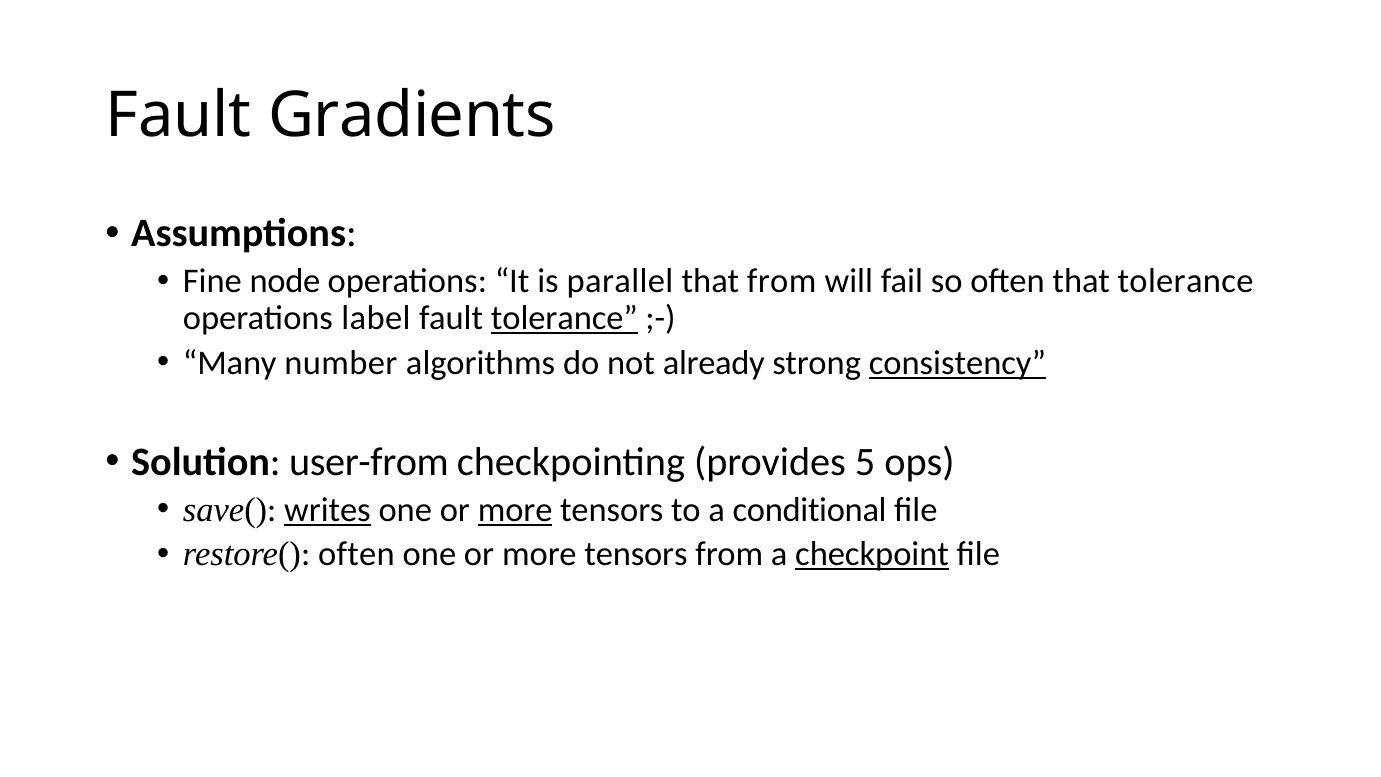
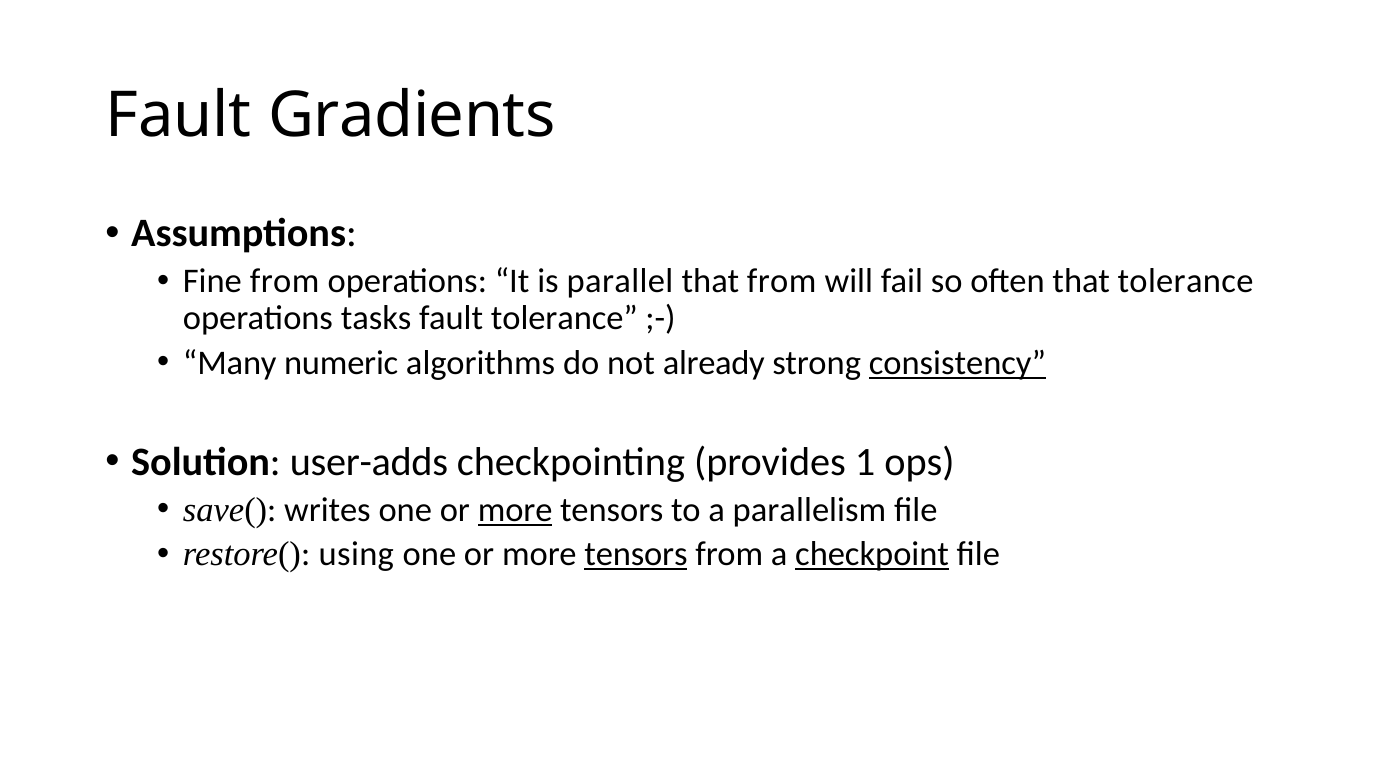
Fine node: node -> from
label: label -> tasks
tolerance at (564, 318) underline: present -> none
number: number -> numeric
user-from: user-from -> user-adds
5: 5 -> 1
writes underline: present -> none
conditional: conditional -> parallelism
restore( often: often -> using
tensors at (636, 554) underline: none -> present
